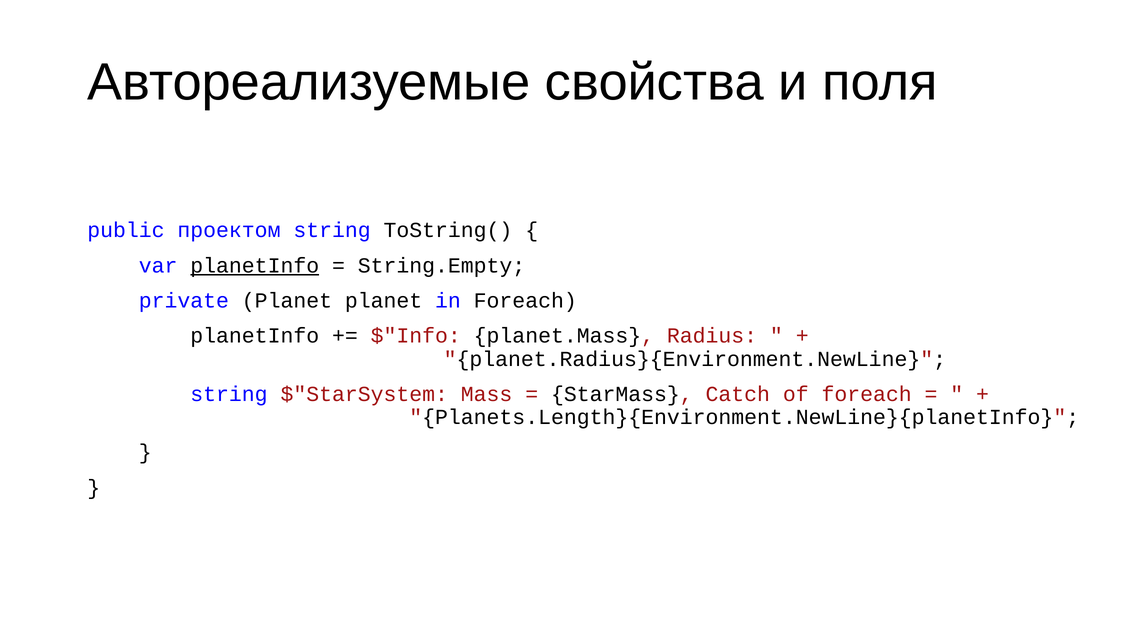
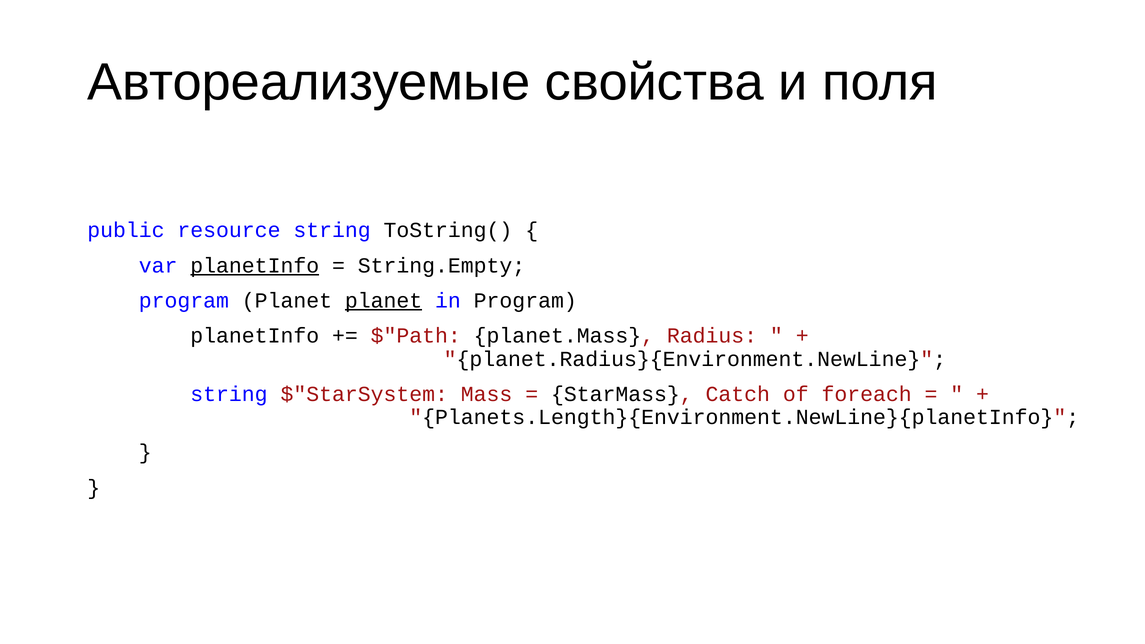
проектом: проектом -> resource
private at (184, 301): private -> program
planet at (384, 301) underline: none -> present
in Foreach: Foreach -> Program
$"Info: $"Info -> $"Path
